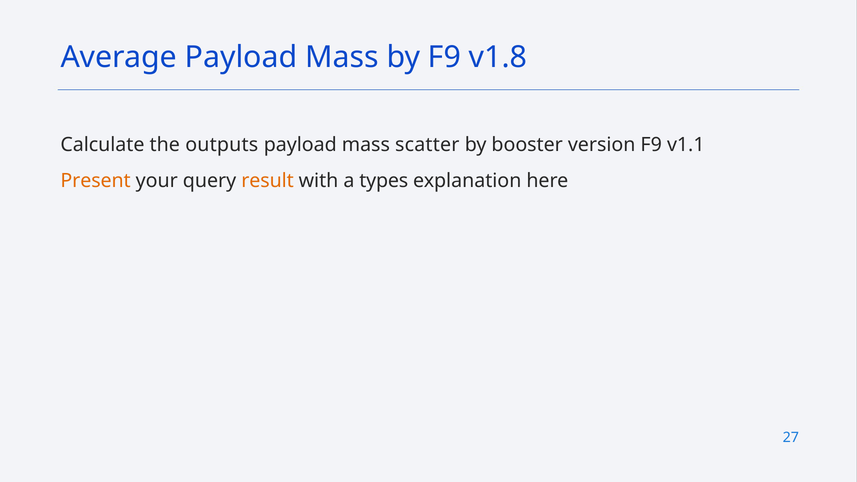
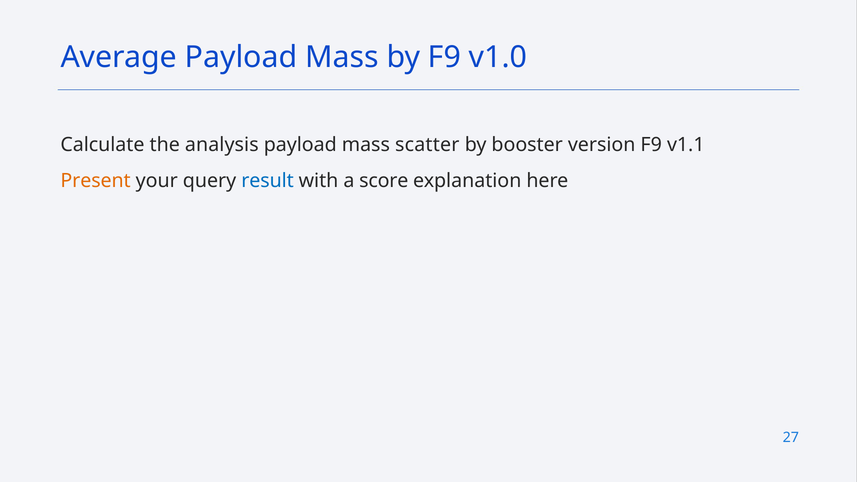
v1.8: v1.8 -> v1.0
outputs: outputs -> analysis
result colour: orange -> blue
types: types -> score
